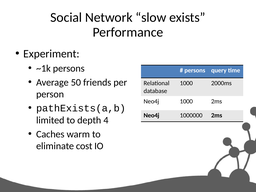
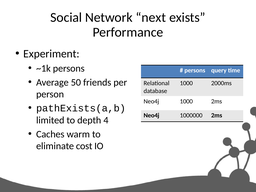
slow: slow -> next
